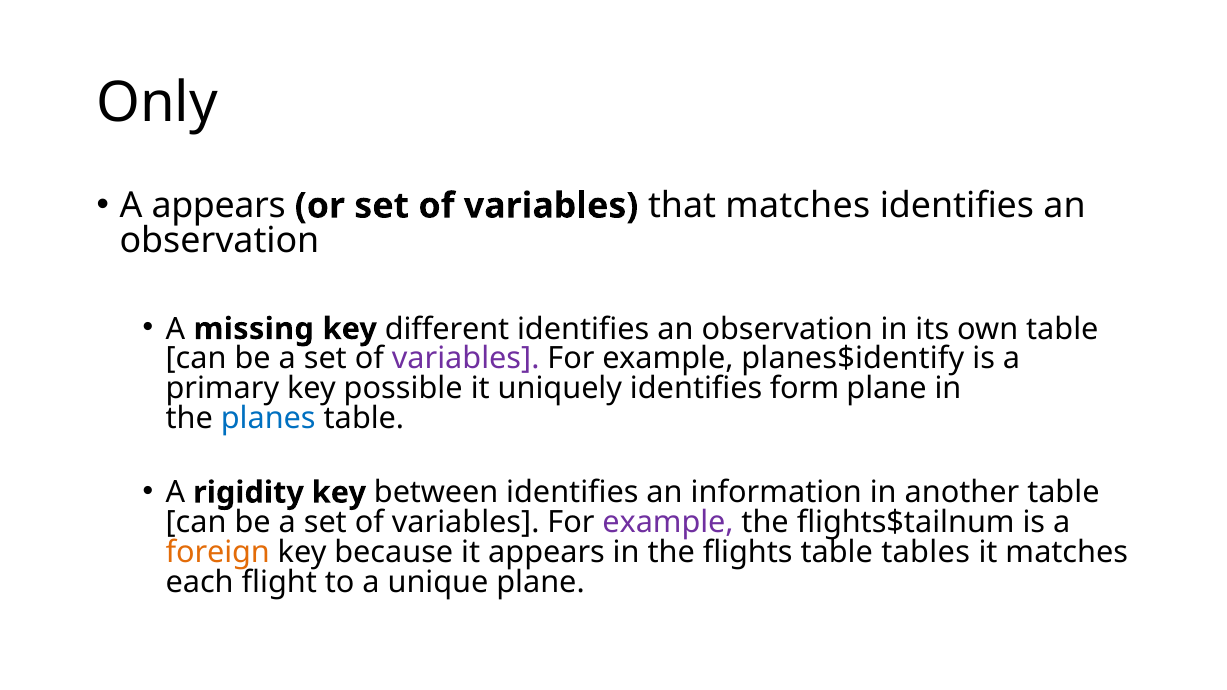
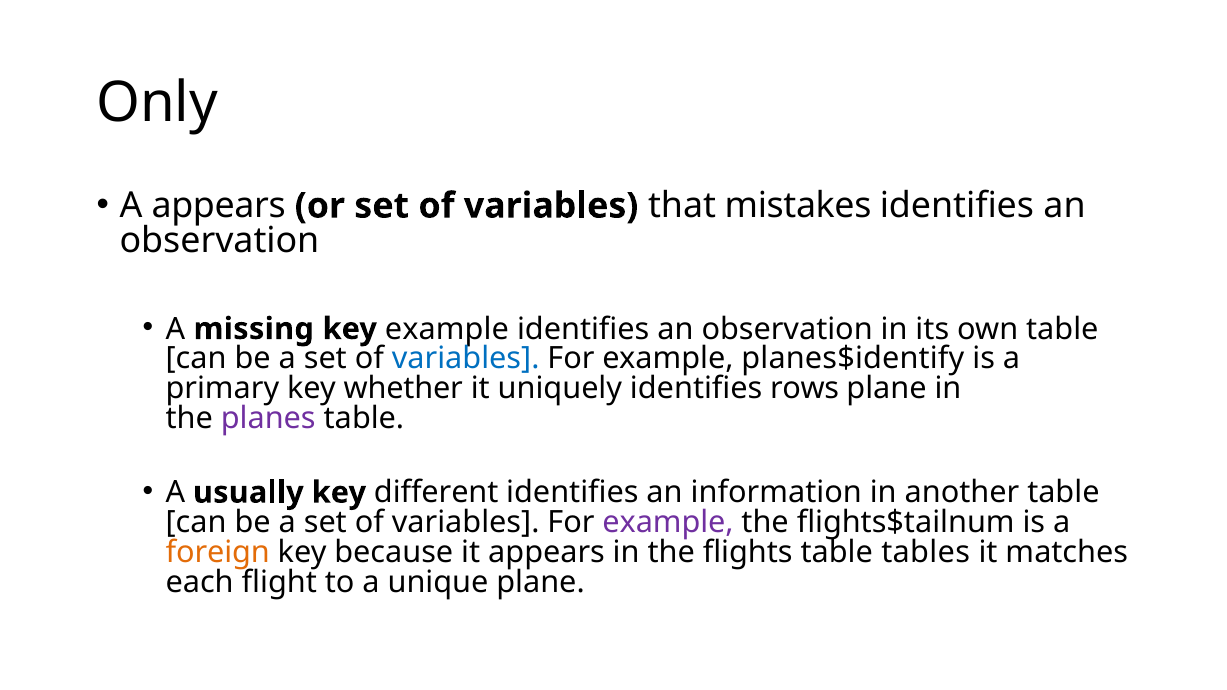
that matches: matches -> mistakes
key different: different -> example
variables at (466, 359) colour: purple -> blue
possible: possible -> whether
form: form -> rows
planes colour: blue -> purple
rigidity: rigidity -> usually
between: between -> different
